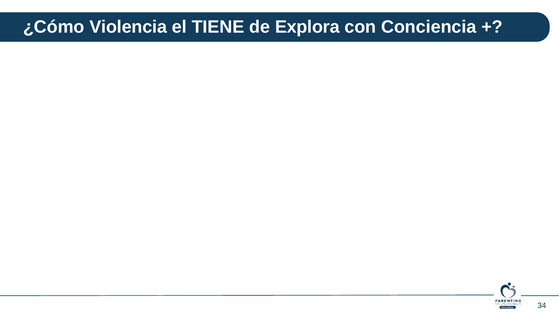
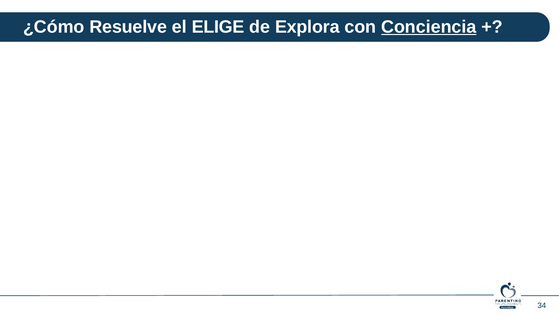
Violencia: Violencia -> Resuelve
TIENE: TIENE -> ELIGE
Conciencia underline: none -> present
